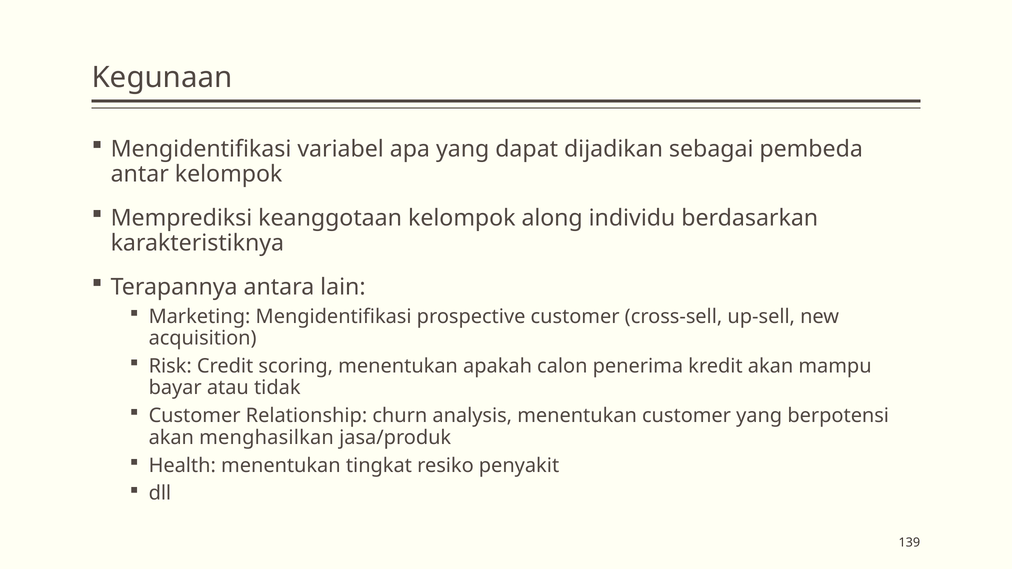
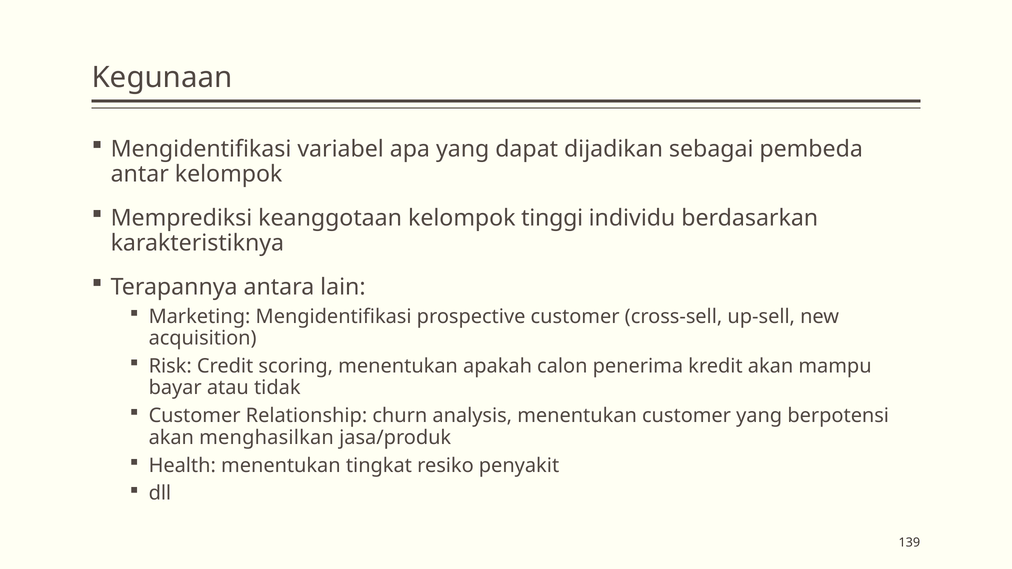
along: along -> tinggi
